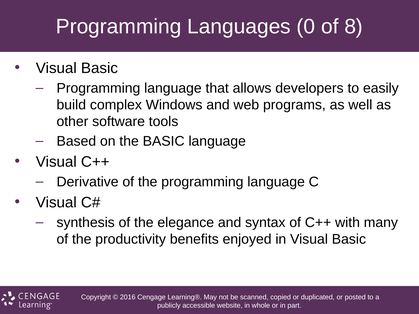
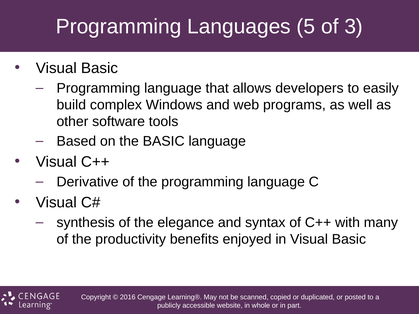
0: 0 -> 5
8: 8 -> 3
